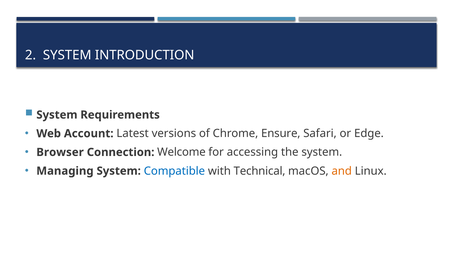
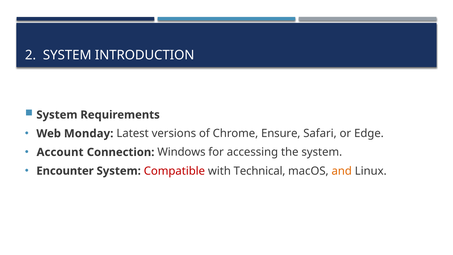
Account: Account -> Monday
Browser: Browser -> Account
Welcome: Welcome -> Windows
Managing: Managing -> Encounter
Compatible colour: blue -> red
